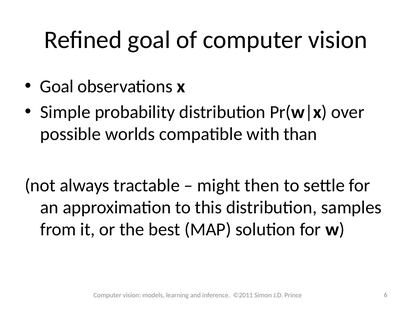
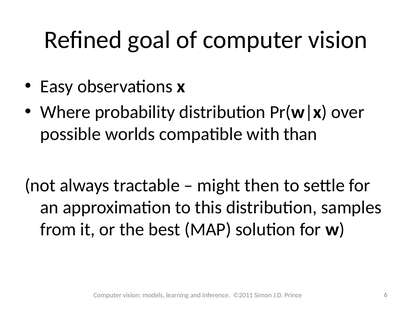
Goal at (57, 86): Goal -> Easy
Simple: Simple -> Where
